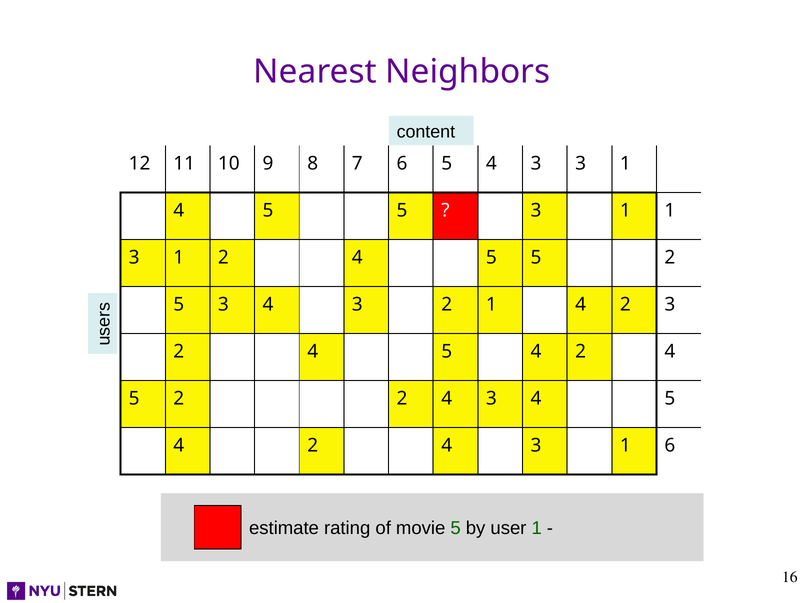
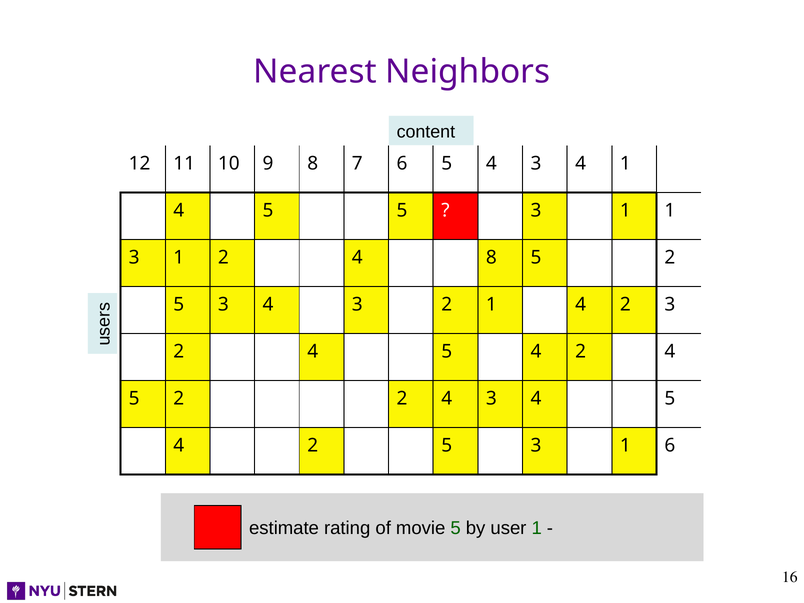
5 4 3 3: 3 -> 4
1 2 4 5: 5 -> 8
4 at (447, 445): 4 -> 5
